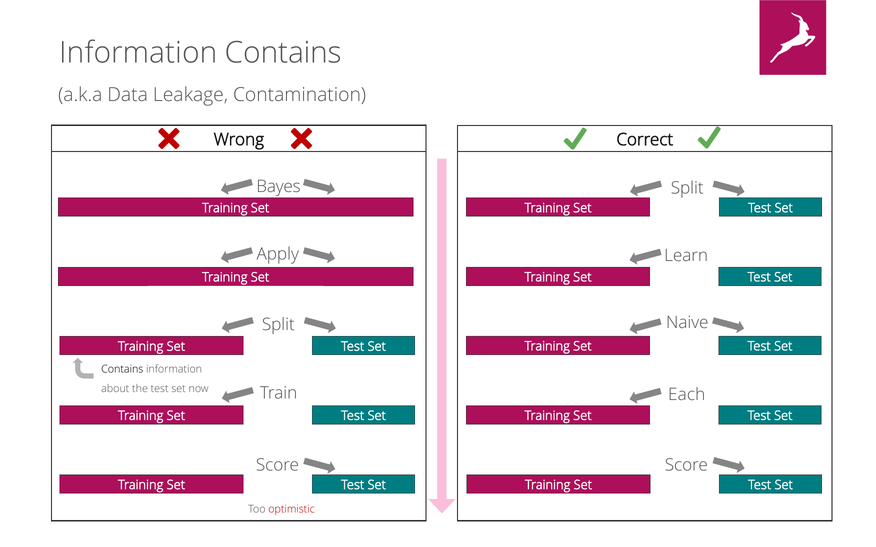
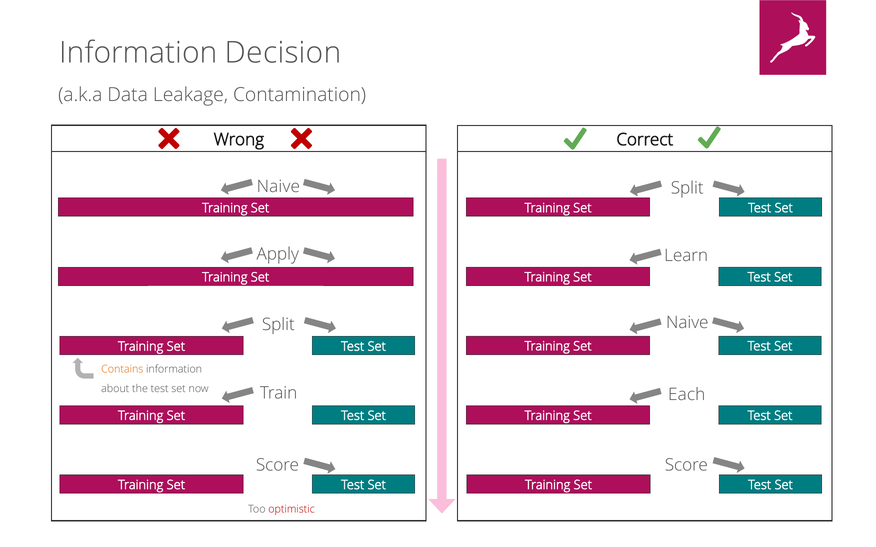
Information Contains: Contains -> Decision
Bayes at (279, 187): Bayes -> Naive
Contains at (122, 370) colour: black -> orange
